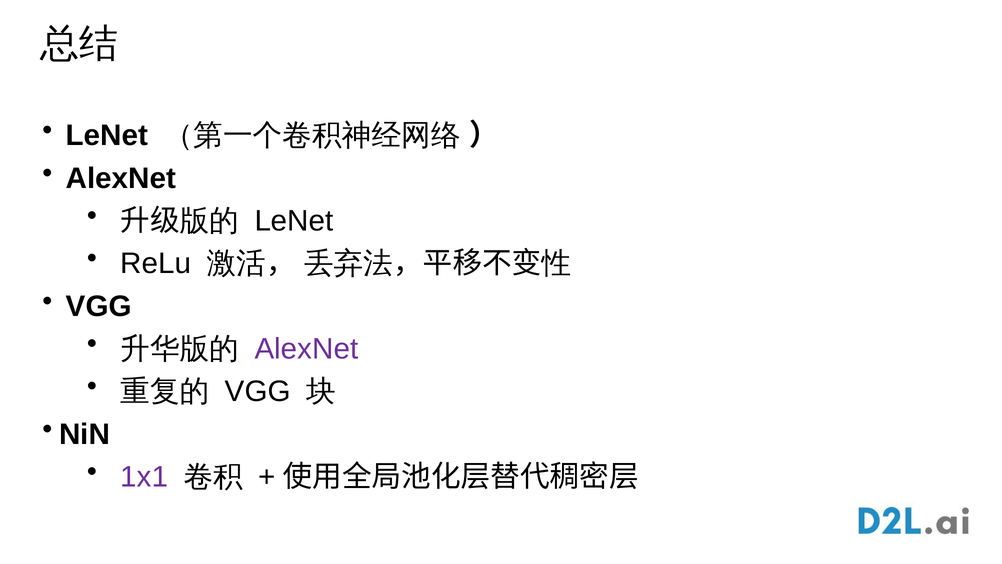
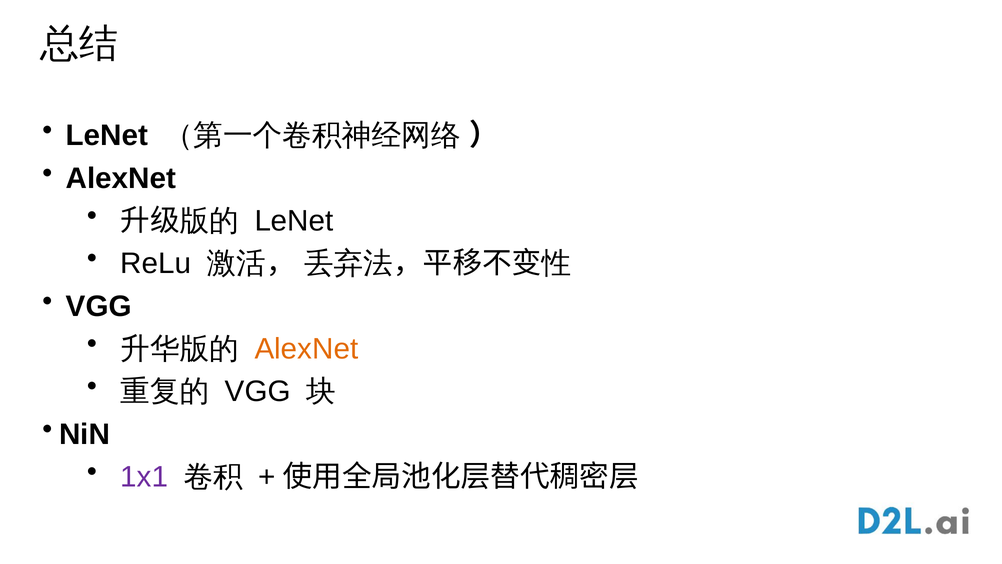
AlexNet at (306, 349) colour: purple -> orange
